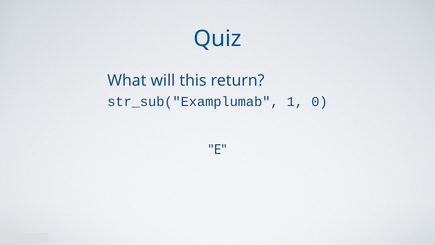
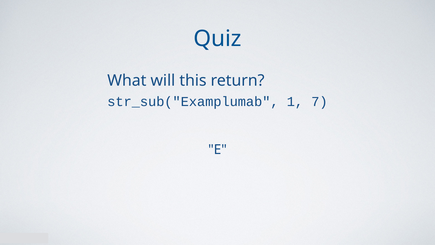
0: 0 -> 7
